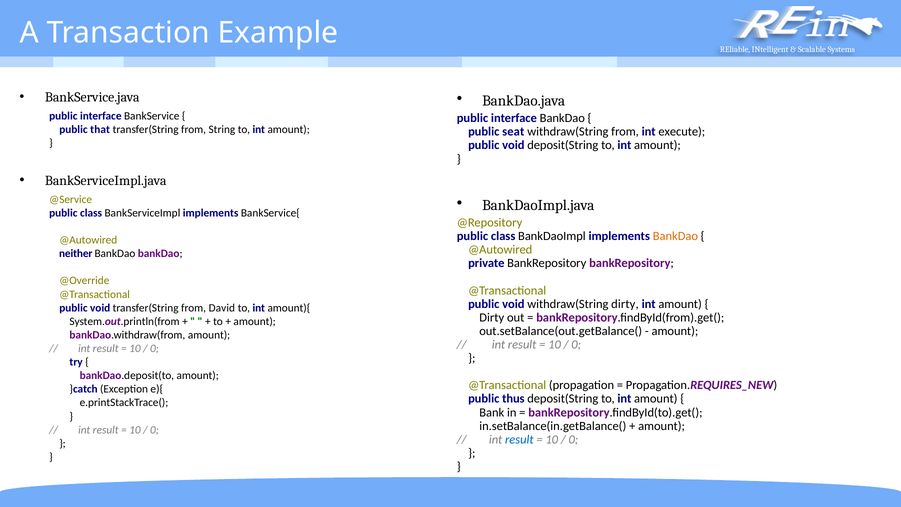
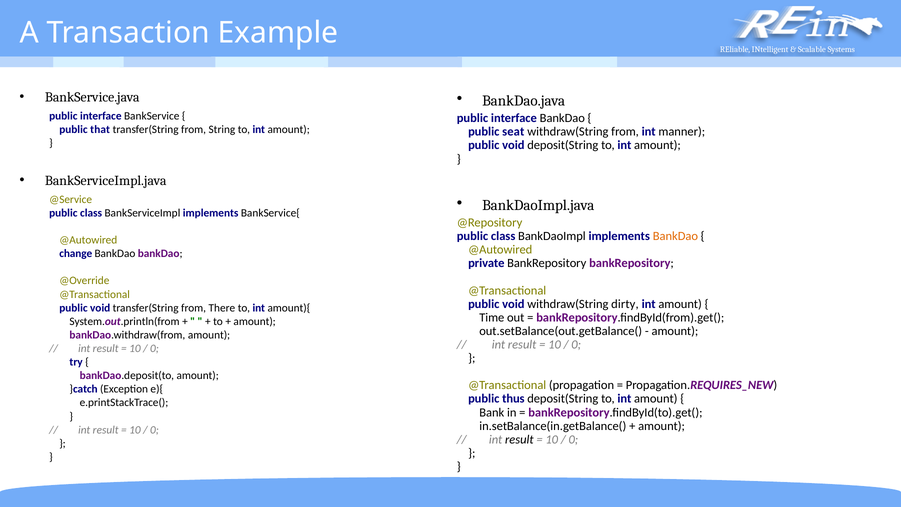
execute: execute -> manner
neither: neither -> change
David: David -> There
Dirty at (492, 317): Dirty -> Time
result at (519, 439) colour: blue -> black
